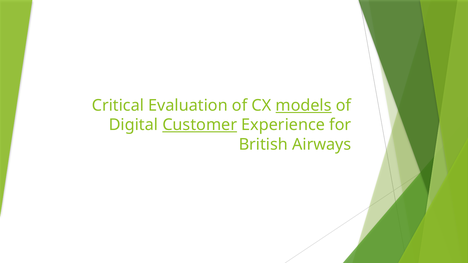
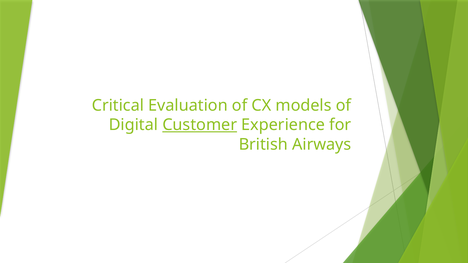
models underline: present -> none
